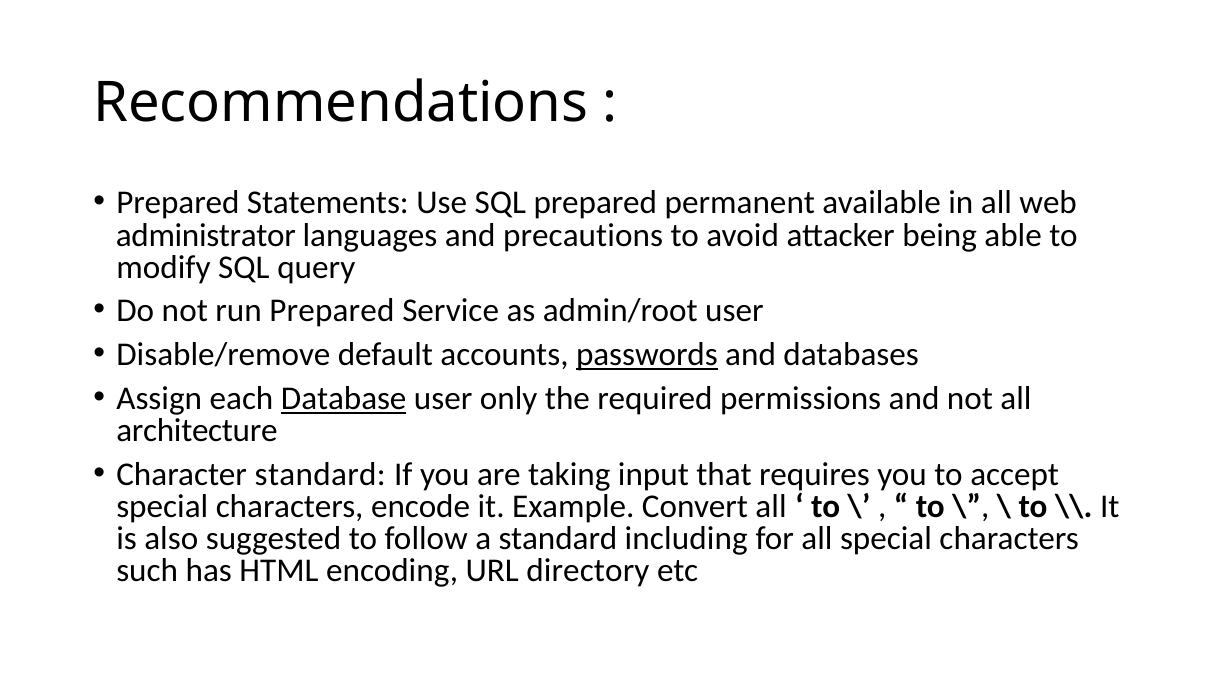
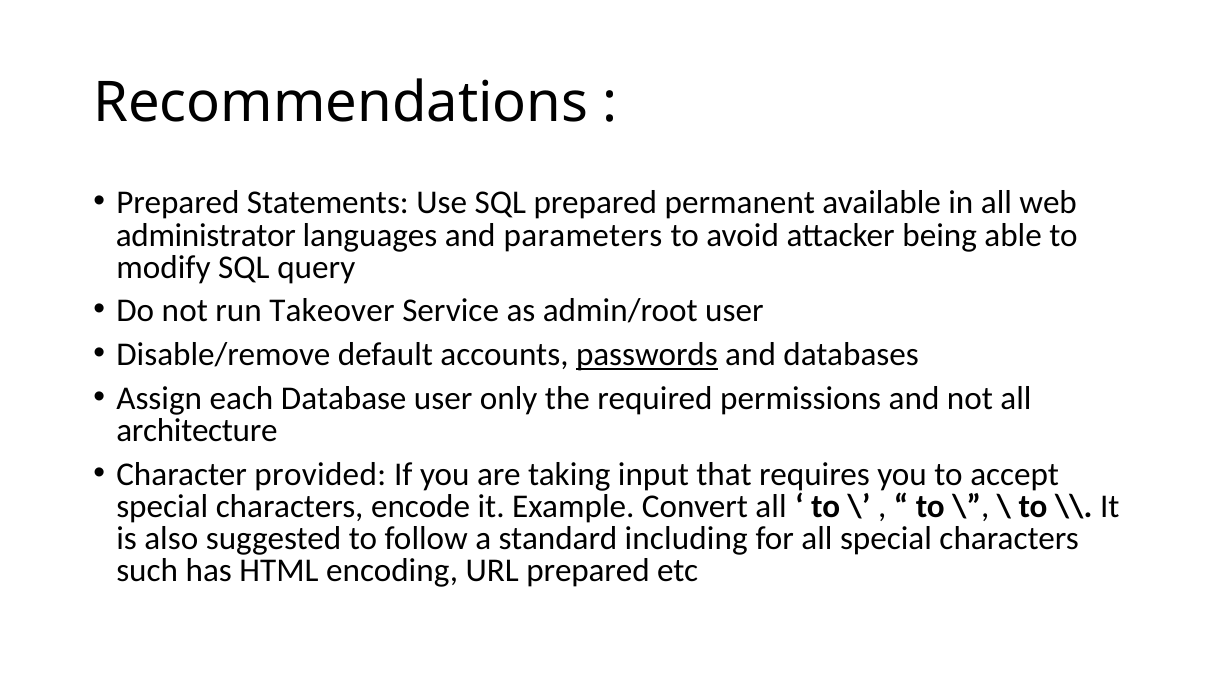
precautions: precautions -> parameters
run Prepared: Prepared -> Takeover
Database underline: present -> none
Character standard: standard -> provided
URL directory: directory -> prepared
